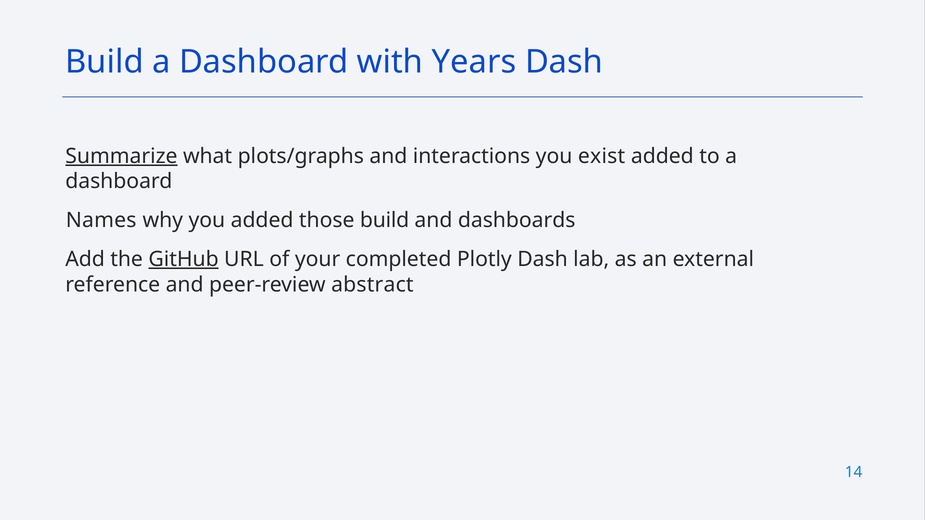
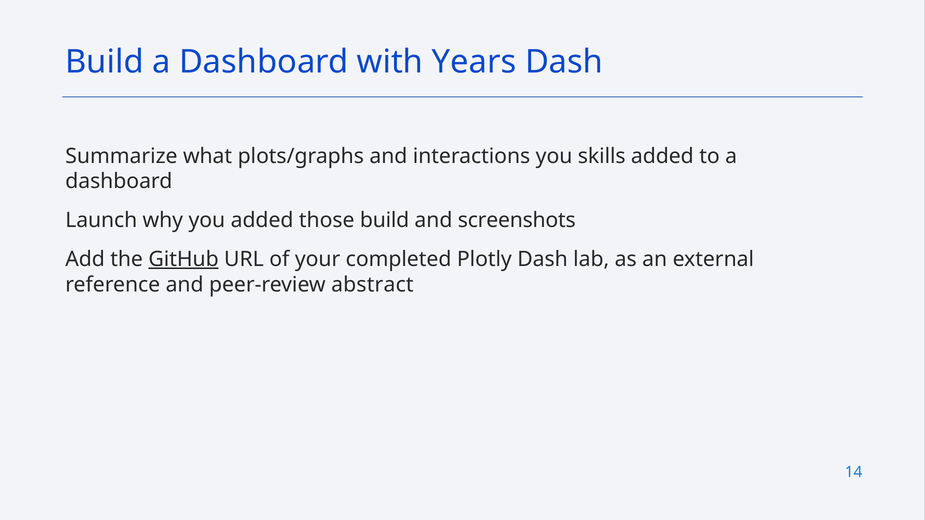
Summarize underline: present -> none
exist: exist -> skills
Names: Names -> Launch
dashboards: dashboards -> screenshots
